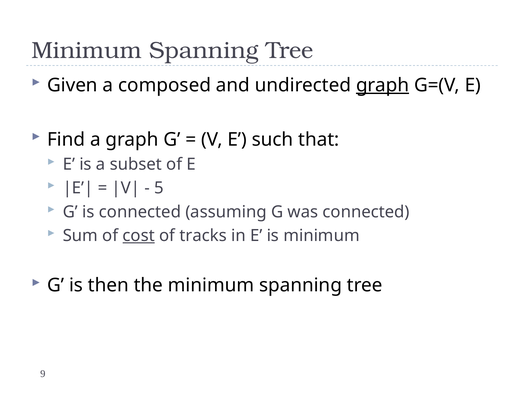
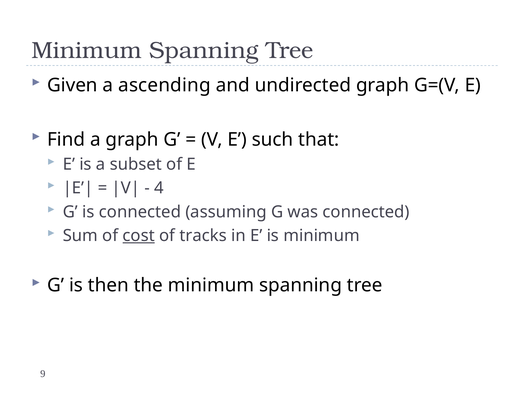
composed: composed -> ascending
graph at (383, 85) underline: present -> none
5: 5 -> 4
